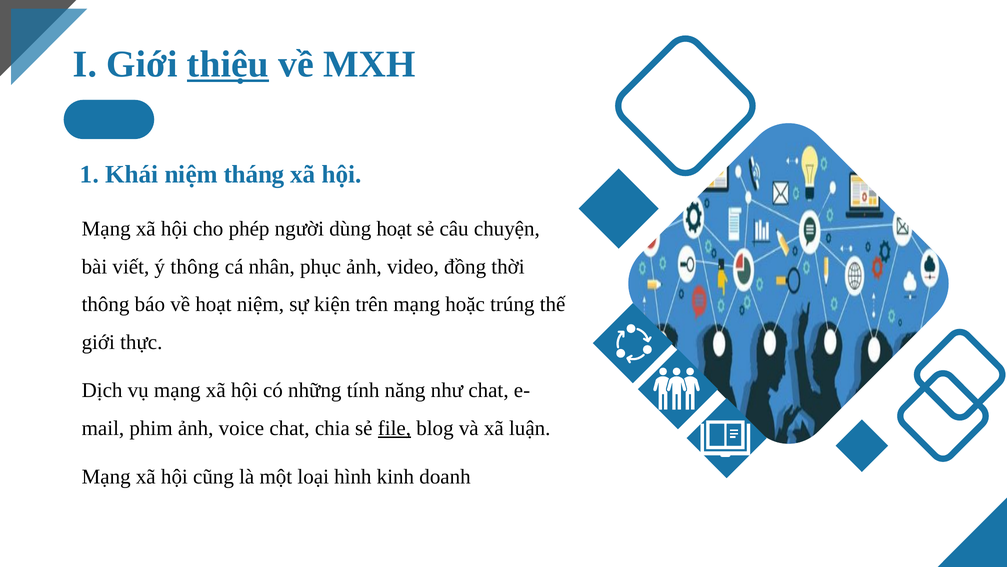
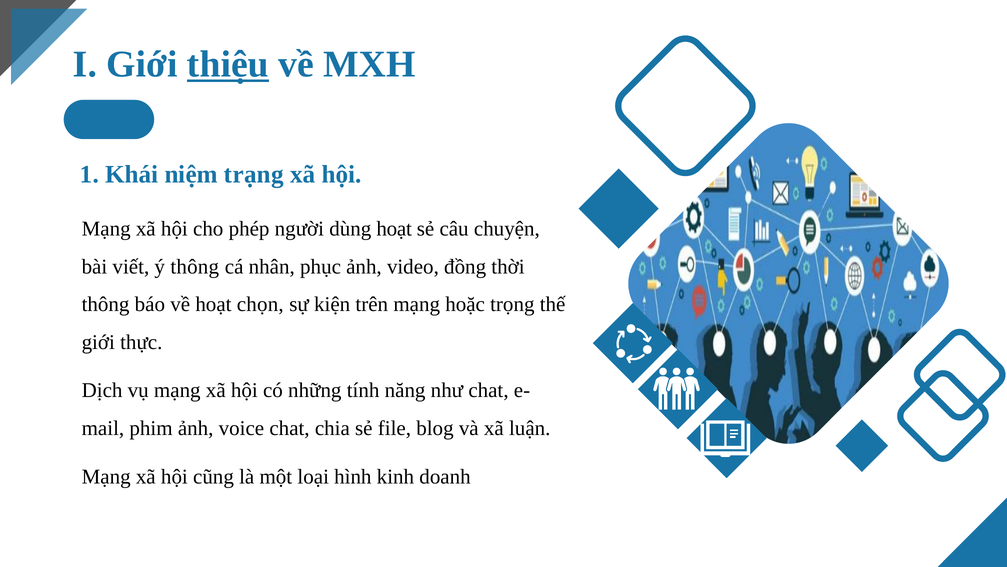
tháng: tháng -> trạng
hoạt niệm: niệm -> chọn
trúng: trúng -> trọng
file underline: present -> none
